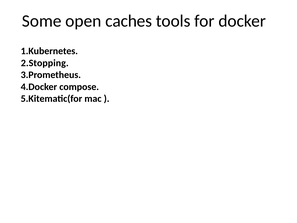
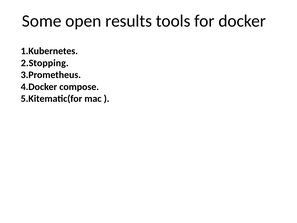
caches: caches -> results
